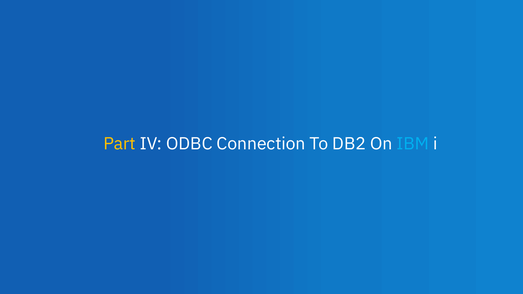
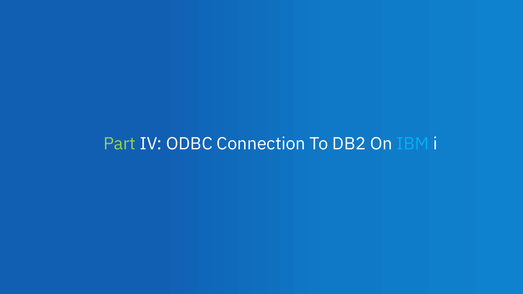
Part colour: yellow -> light green
